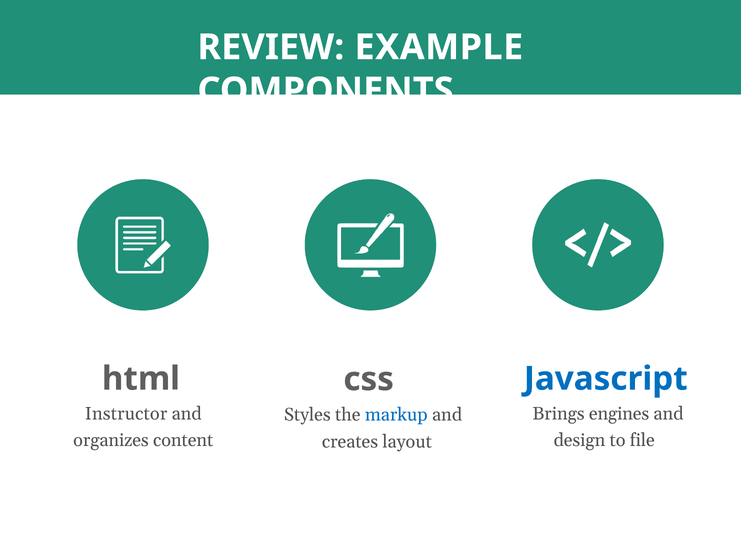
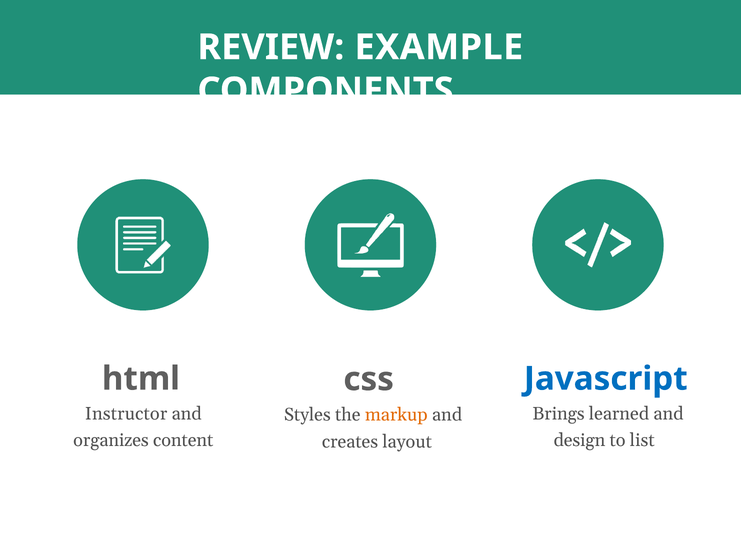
engines: engines -> learned
markup colour: blue -> orange
file: file -> list
